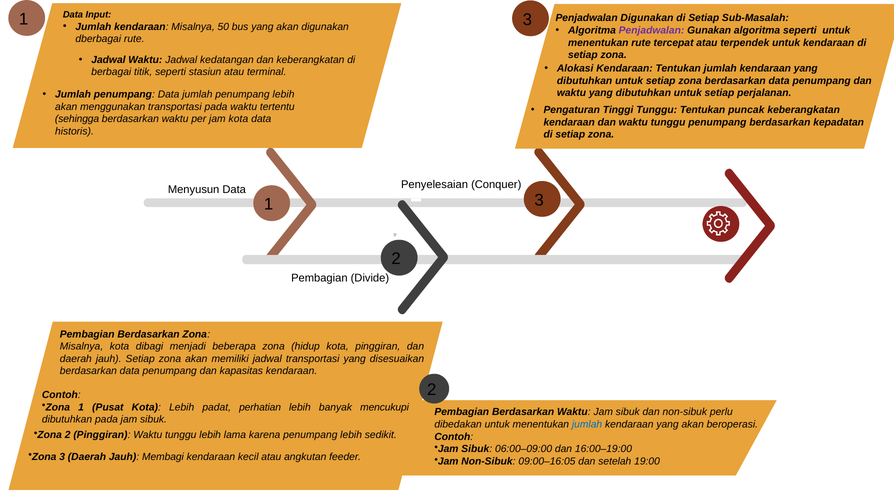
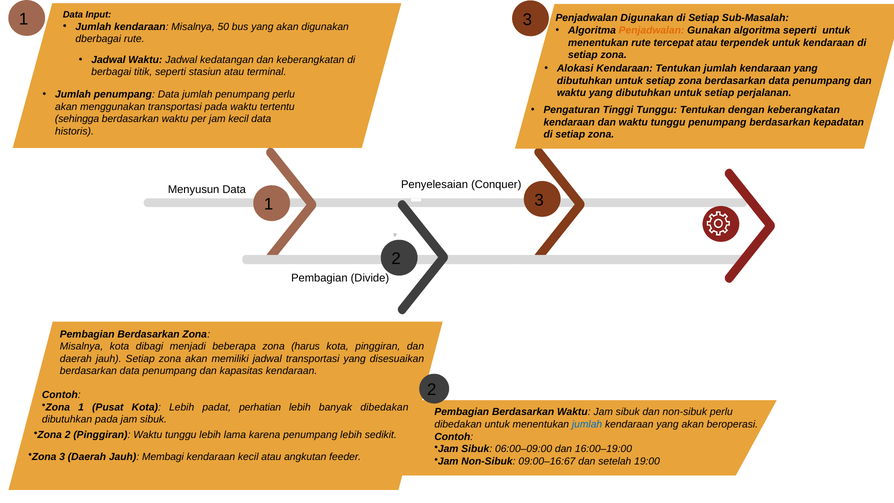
Penjadwalan at (652, 30) colour: purple -> orange
jumlah penumpang lebih: lebih -> perlu
puncak: puncak -> dengan
jam kota: kota -> kecil
hidup: hidup -> harus
banyak mencukupi: mencukupi -> dibedakan
09:00–16:05: 09:00–16:05 -> 09:00–16:67
